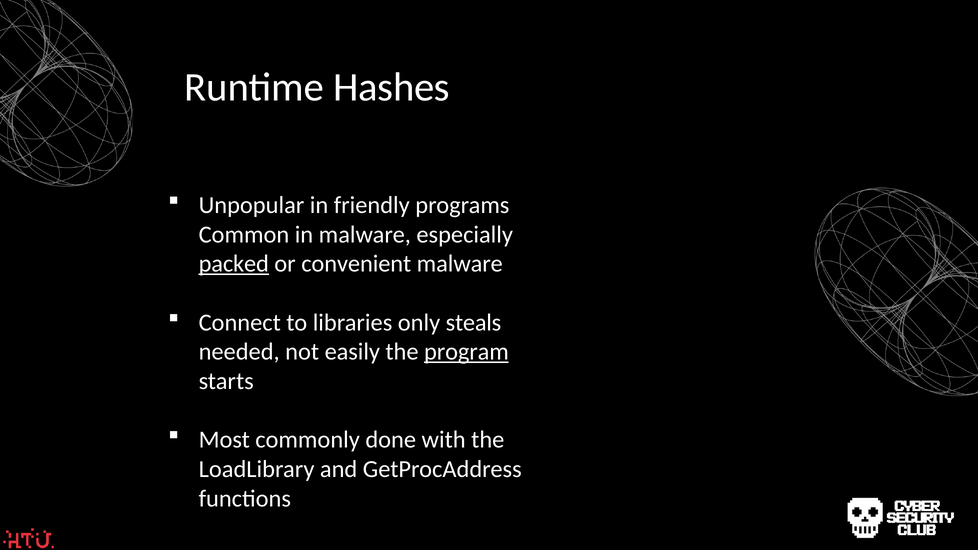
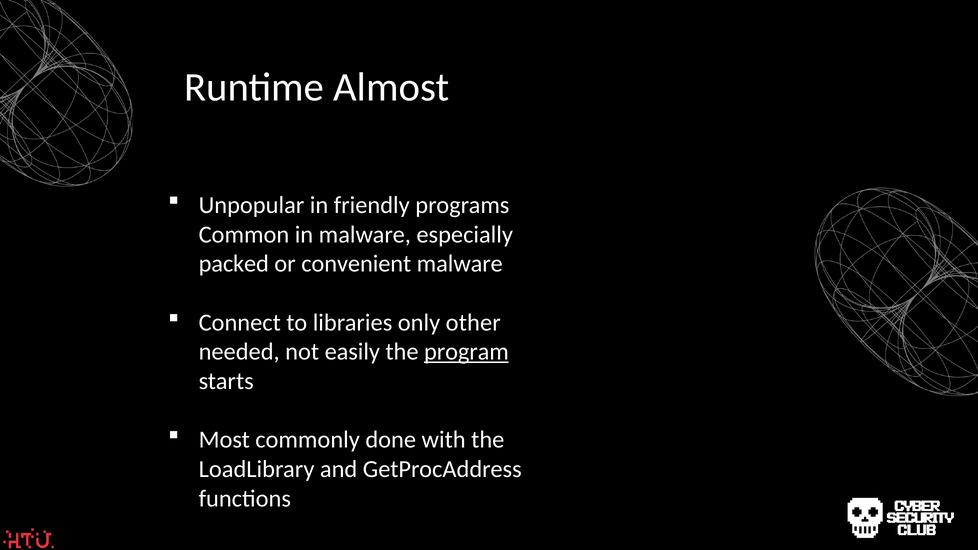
Hashes: Hashes -> Almost
packed underline: present -> none
steals: steals -> other
